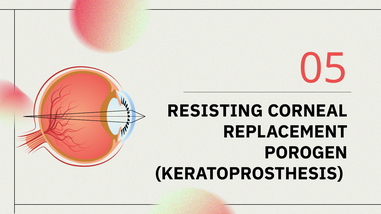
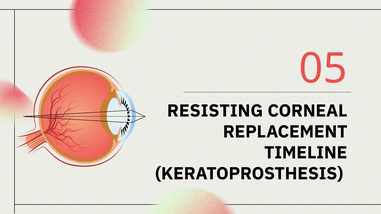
POROGEN: POROGEN -> TIMELINE
